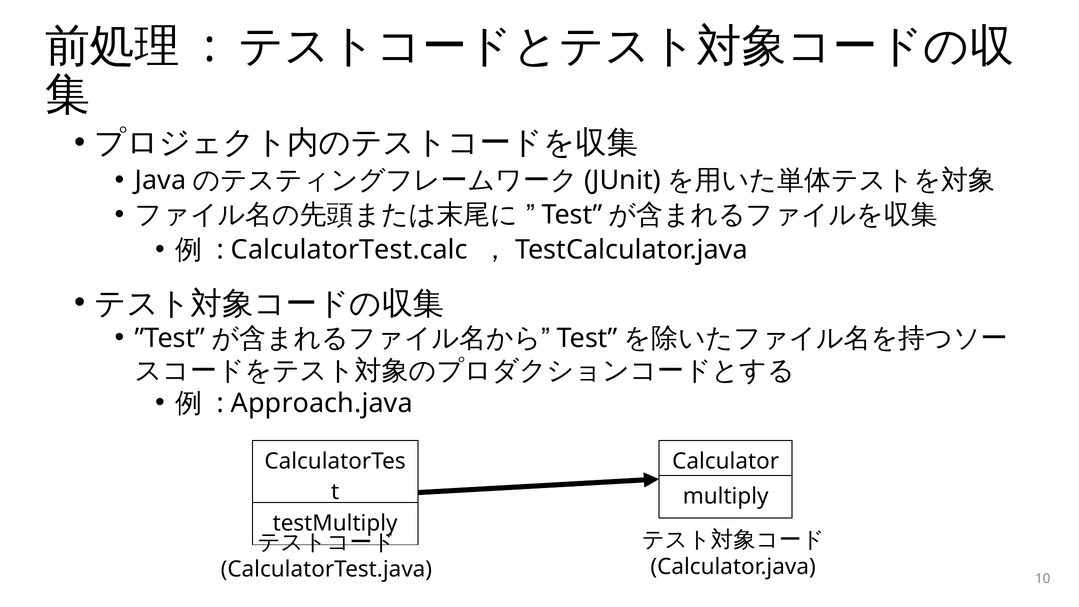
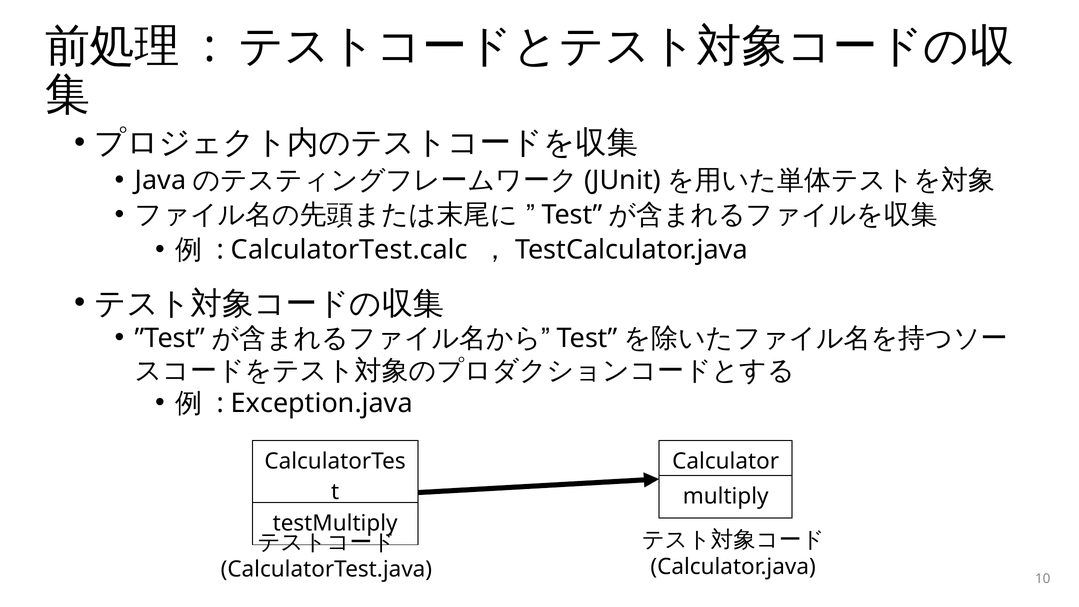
Approach.java: Approach.java -> Exception.java
